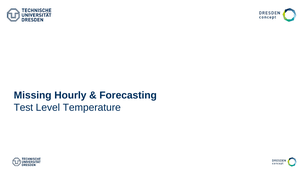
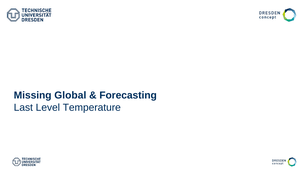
Hourly: Hourly -> Global
Test: Test -> Last
